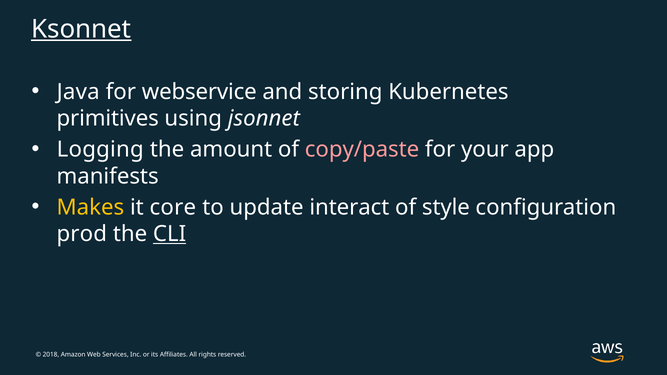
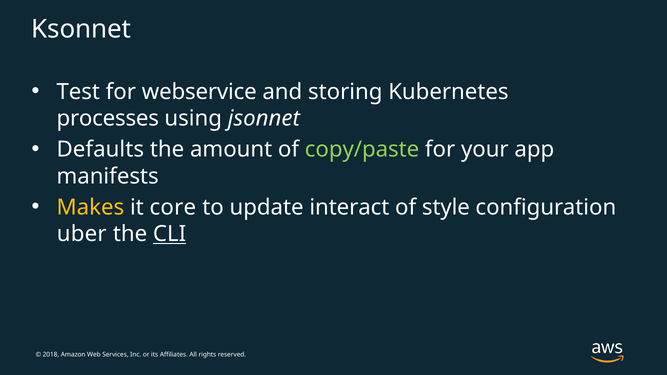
Ksonnet underline: present -> none
Java: Java -> Test
primitives: primitives -> processes
Logging: Logging -> Defaults
copy/paste colour: pink -> light green
prod: prod -> uber
